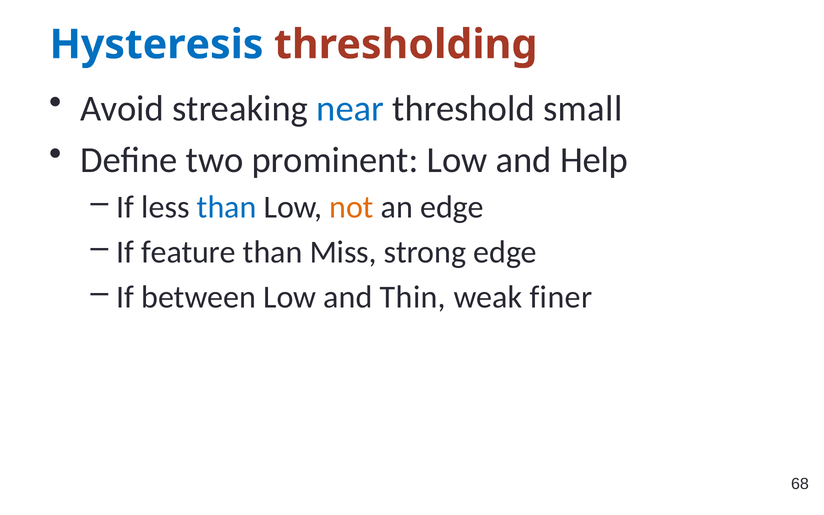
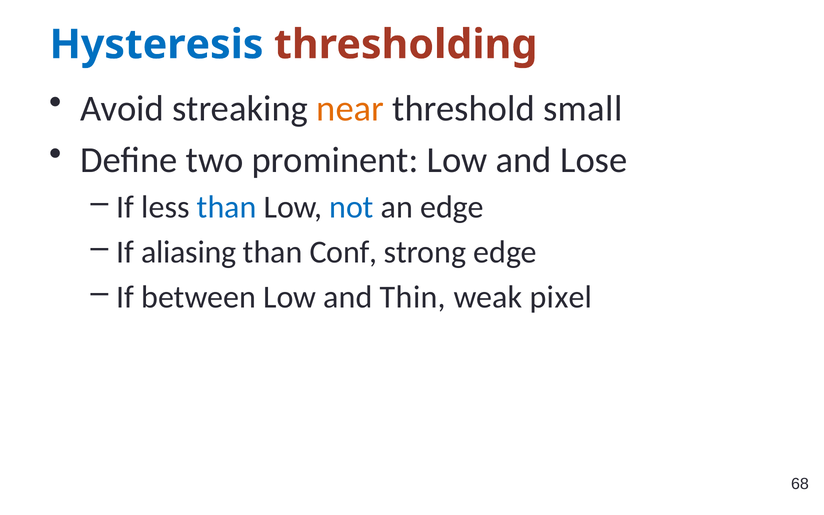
near colour: blue -> orange
Help: Help -> Lose
not colour: orange -> blue
feature: feature -> aliasing
Miss: Miss -> Conf
finer: finer -> pixel
